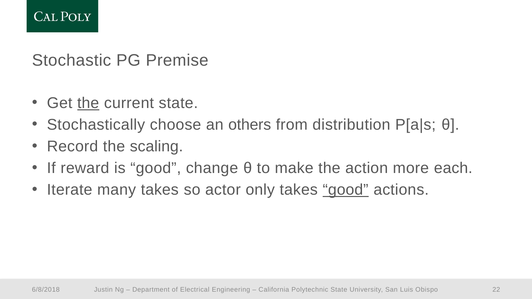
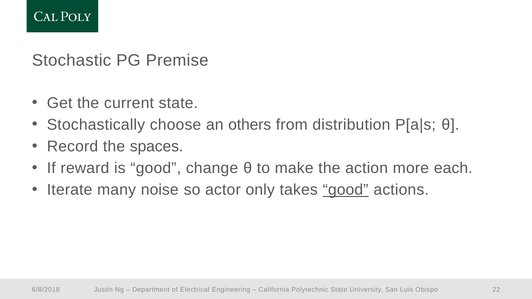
the at (88, 103) underline: present -> none
scaling: scaling -> spaces
many takes: takes -> noise
